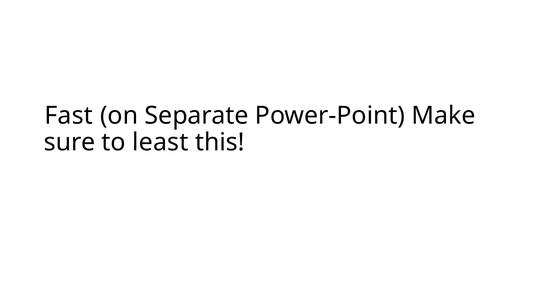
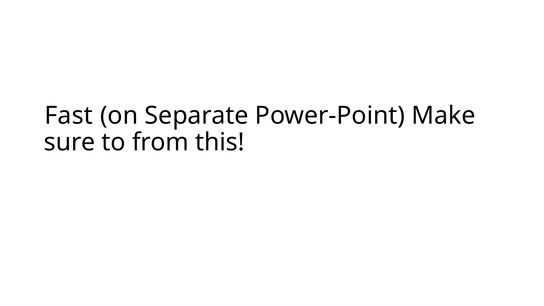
least: least -> from
